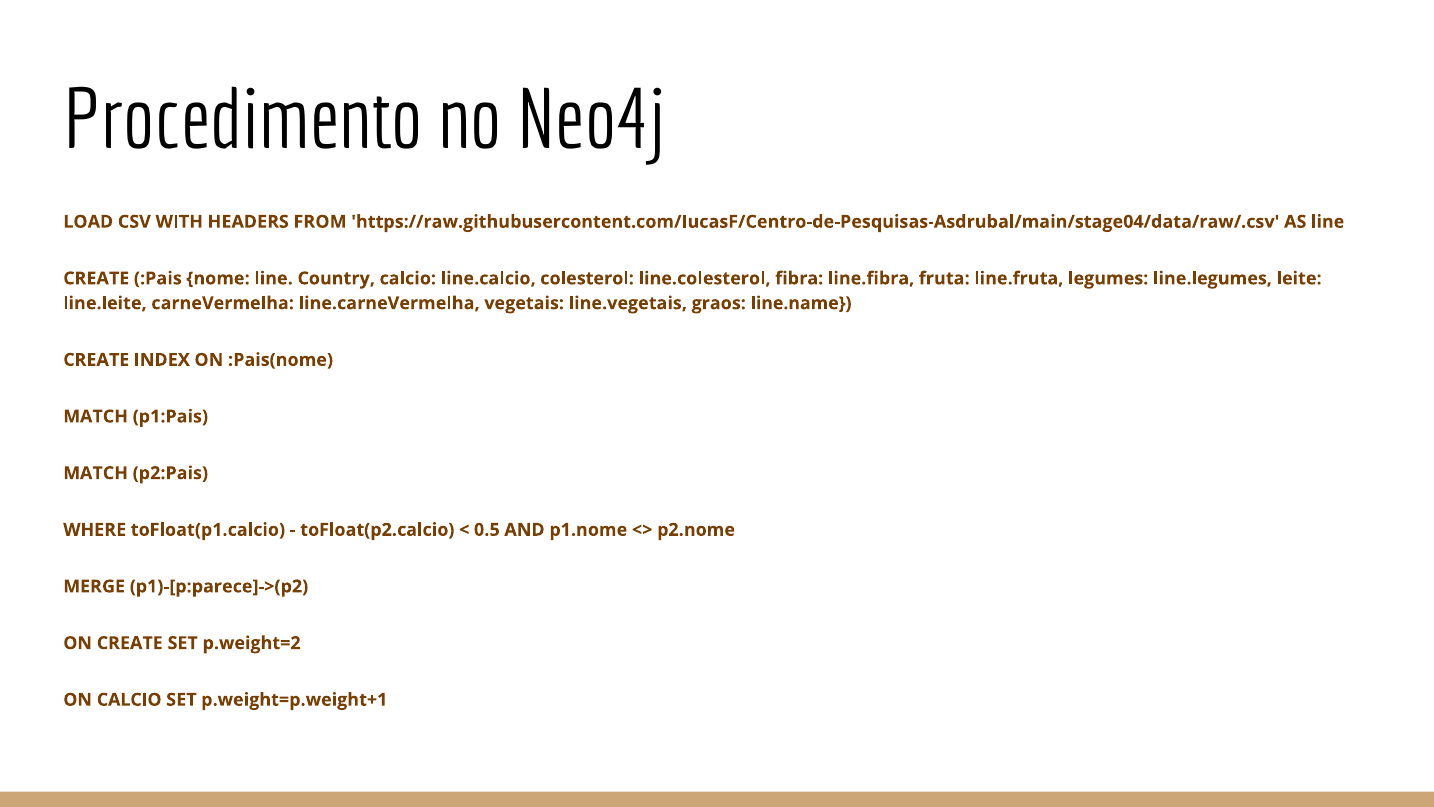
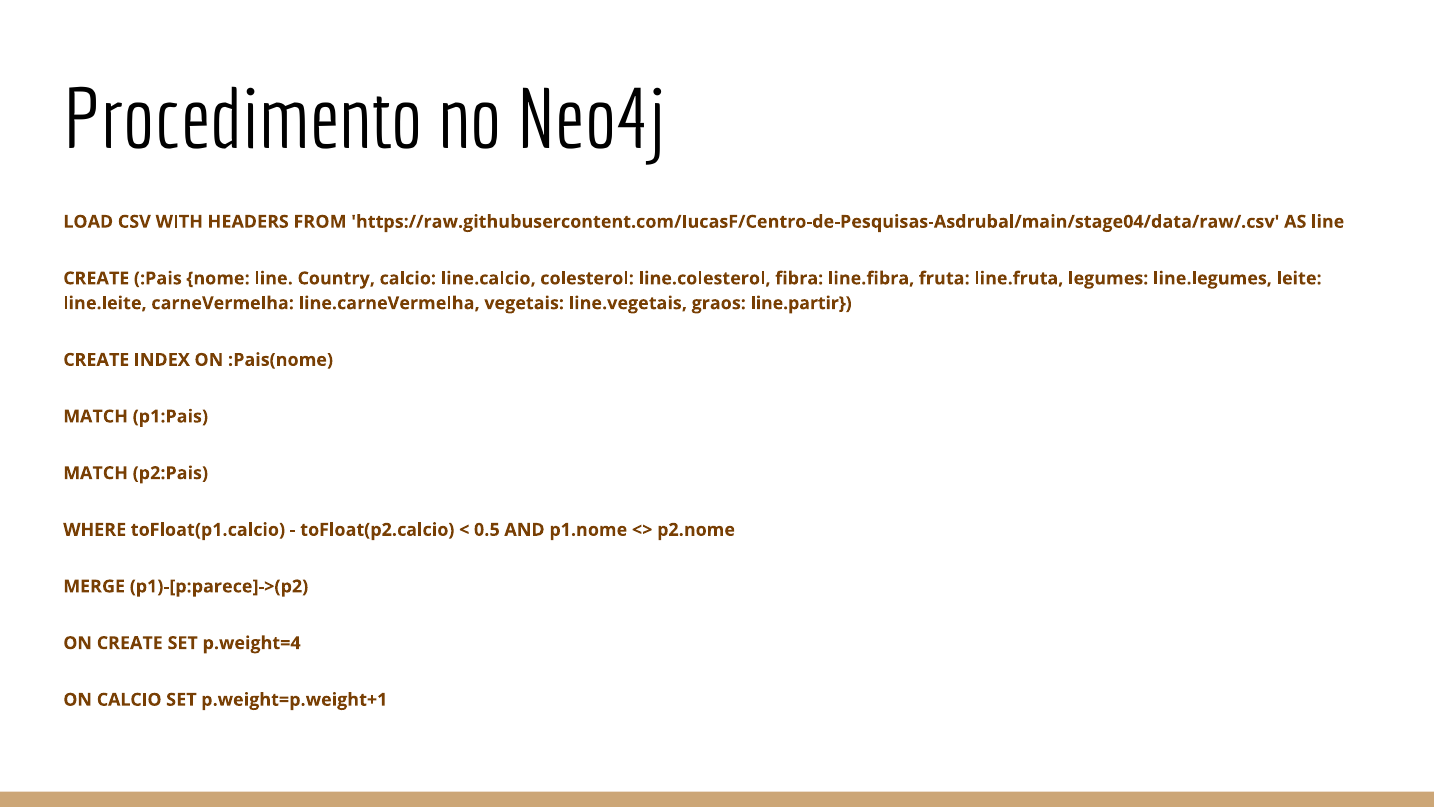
line.name: line.name -> line.partir
p.weight=2: p.weight=2 -> p.weight=4
